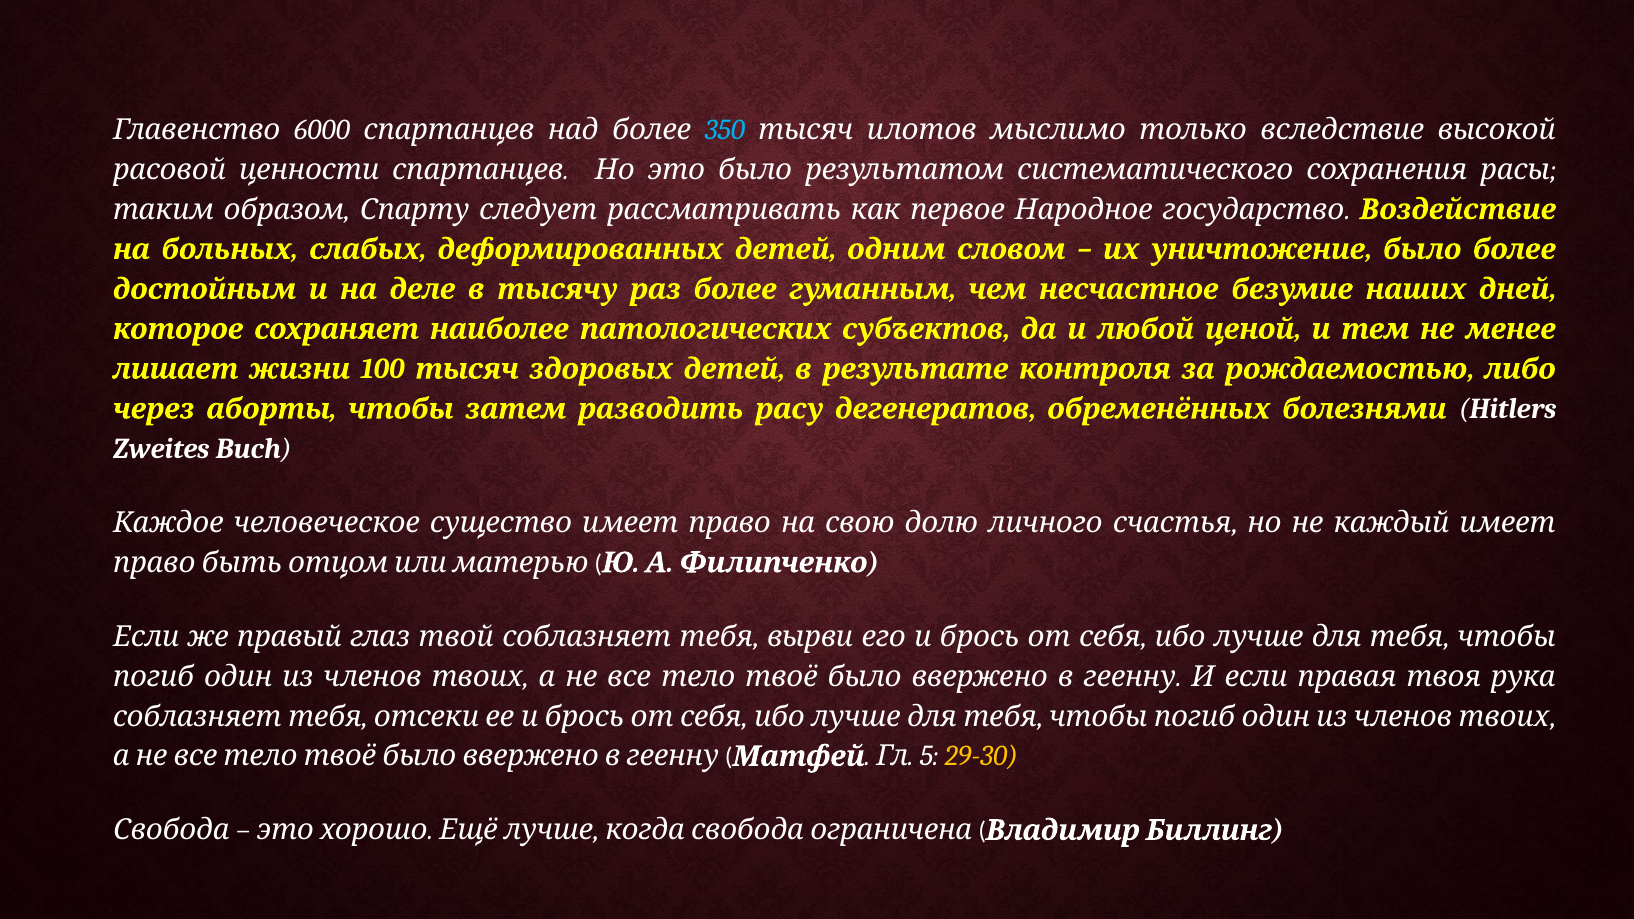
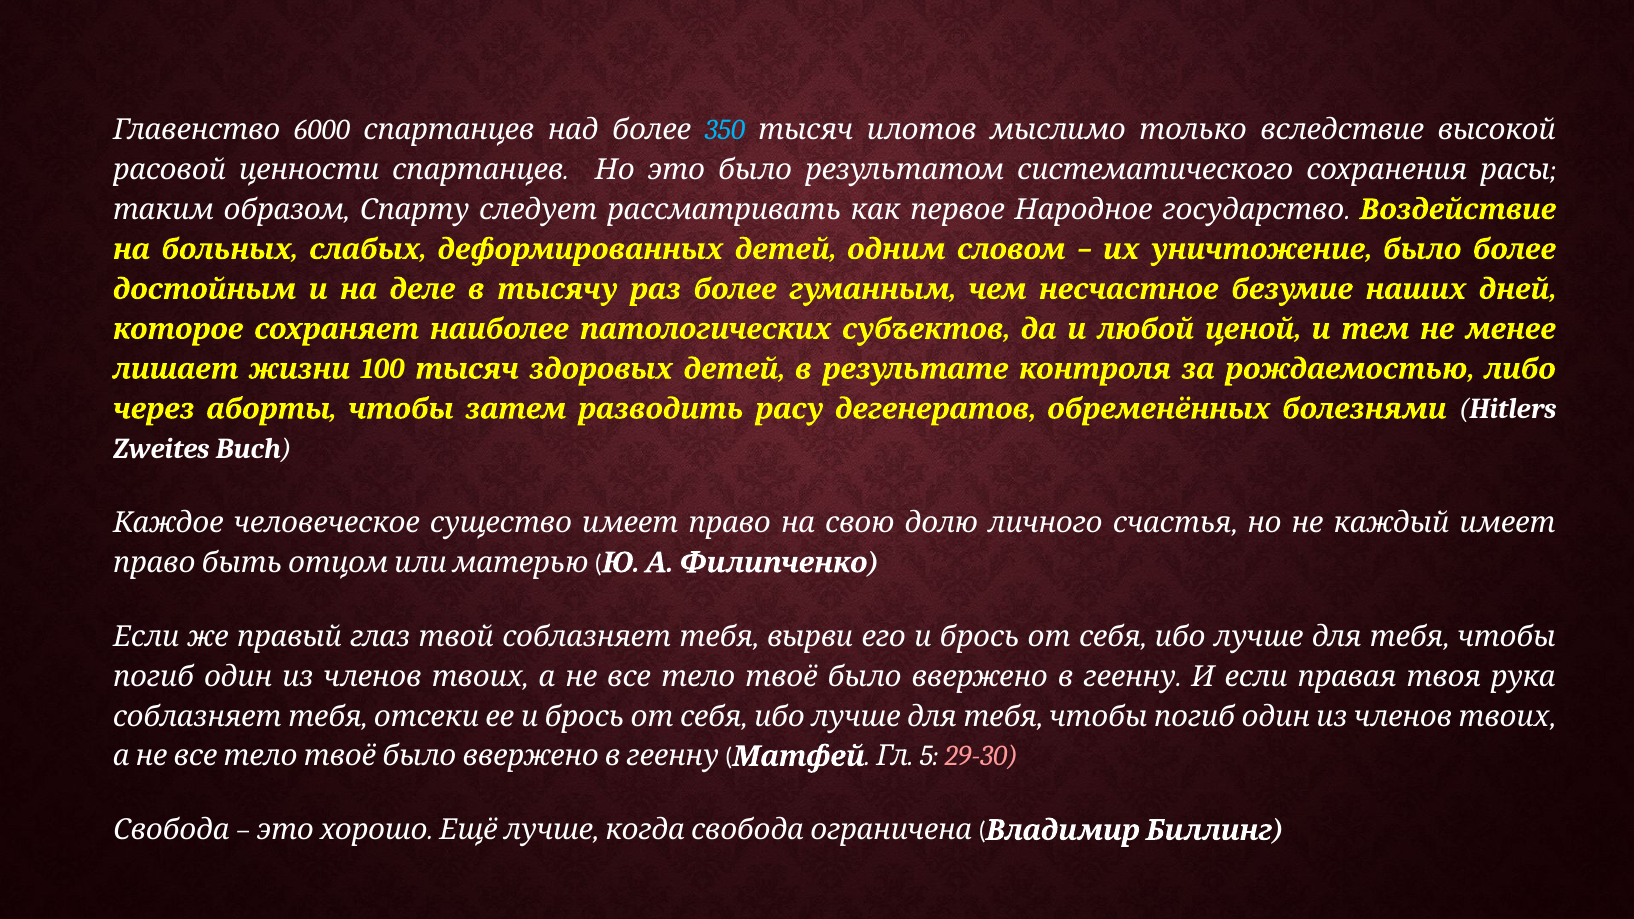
29-30 colour: yellow -> pink
